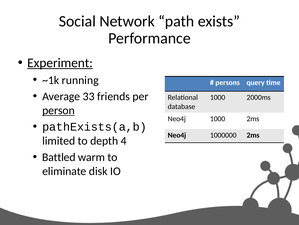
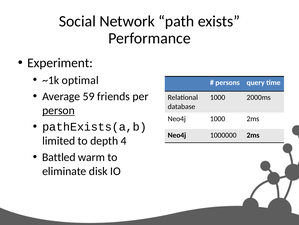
Experiment underline: present -> none
running: running -> optimal
33: 33 -> 59
